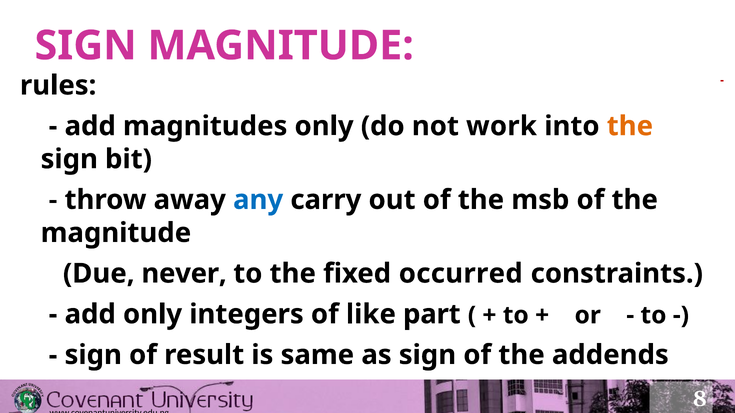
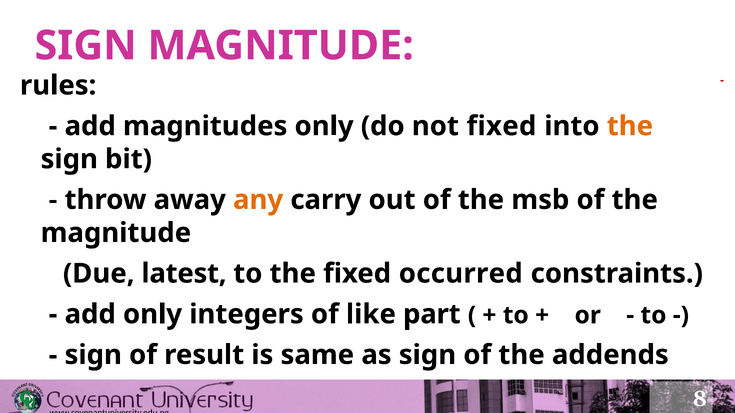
not work: work -> fixed
any colour: blue -> orange
never: never -> latest
